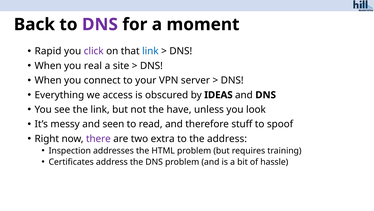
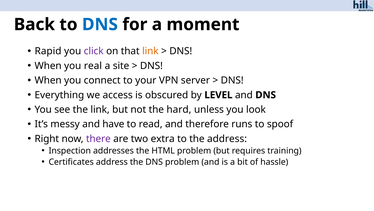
DNS at (100, 24) colour: purple -> blue
link at (150, 51) colour: blue -> orange
IDEAS: IDEAS -> LEVEL
have: have -> hard
seen: seen -> have
stuff: stuff -> runs
